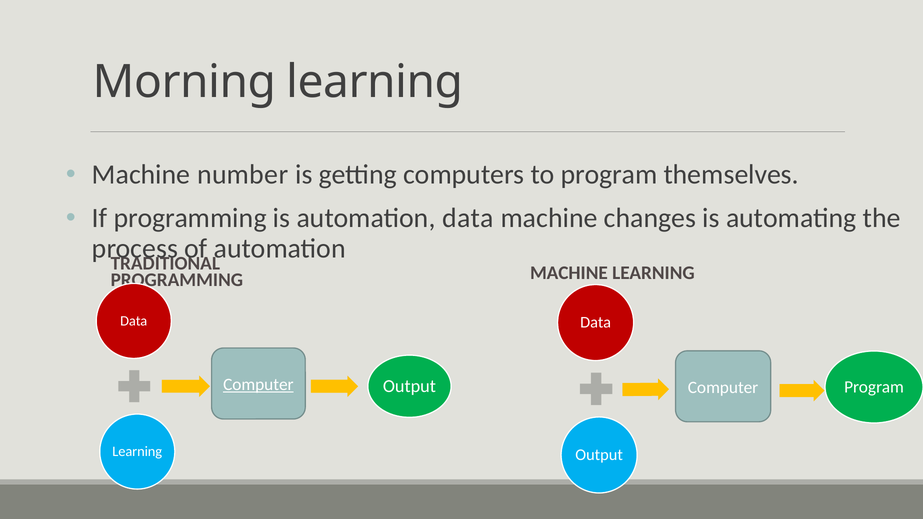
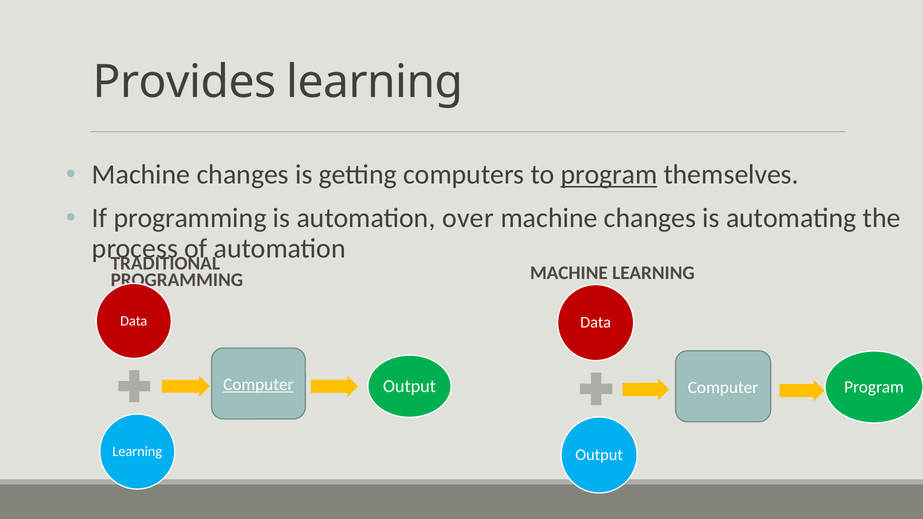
Morning: Morning -> Provides
number at (243, 175): number -> changes
program at (609, 175) underline: none -> present
is automation data: data -> over
